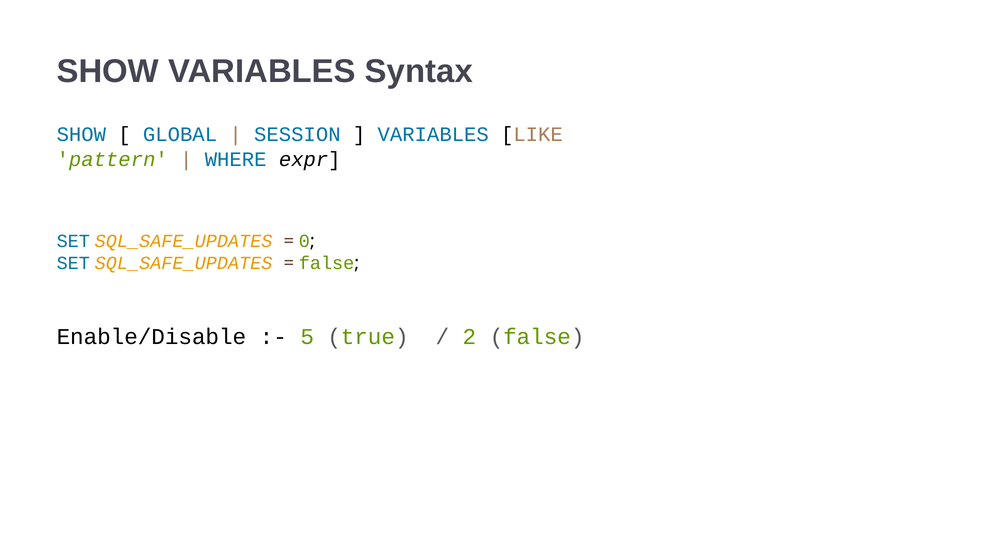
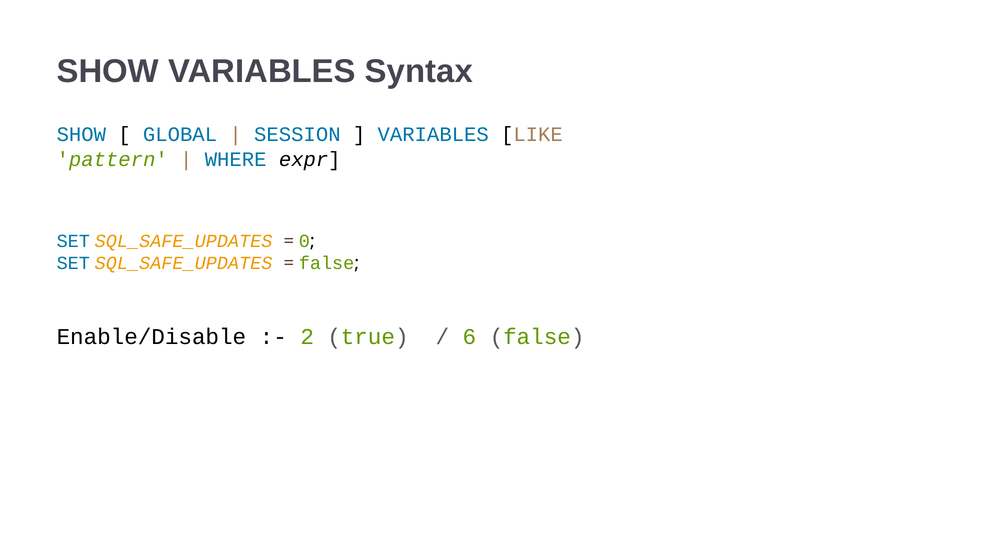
5: 5 -> 2
2: 2 -> 6
